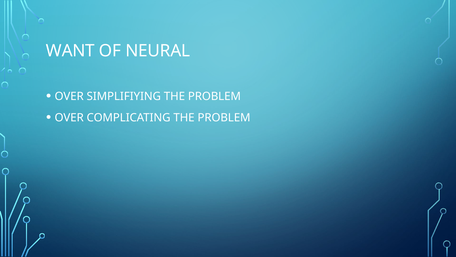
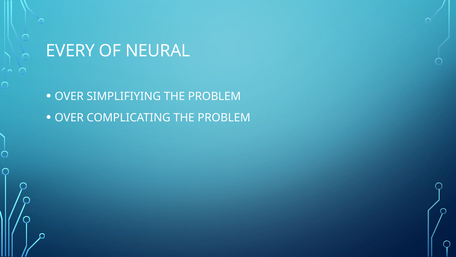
WANT: WANT -> EVERY
